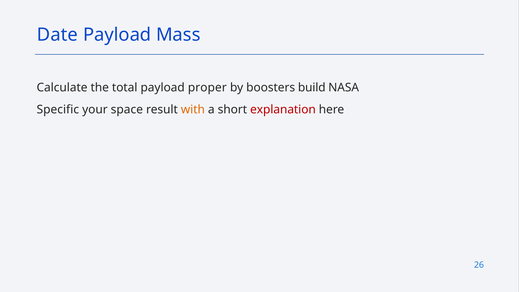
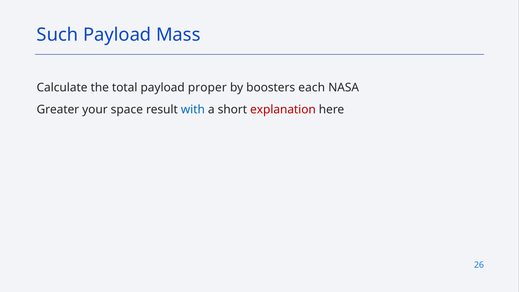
Date: Date -> Such
build: build -> each
Specific: Specific -> Greater
with colour: orange -> blue
